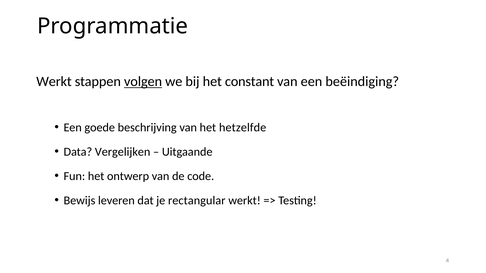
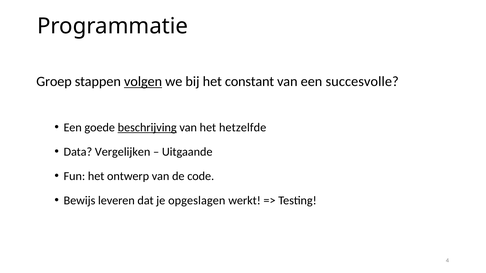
Werkt at (54, 82): Werkt -> Groep
beëindiging: beëindiging -> succesvolle
beschrijving underline: none -> present
rectangular: rectangular -> opgeslagen
